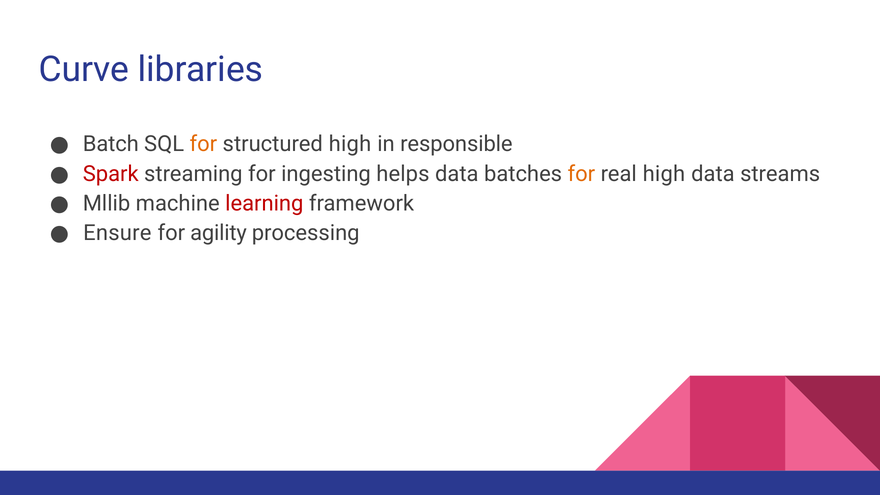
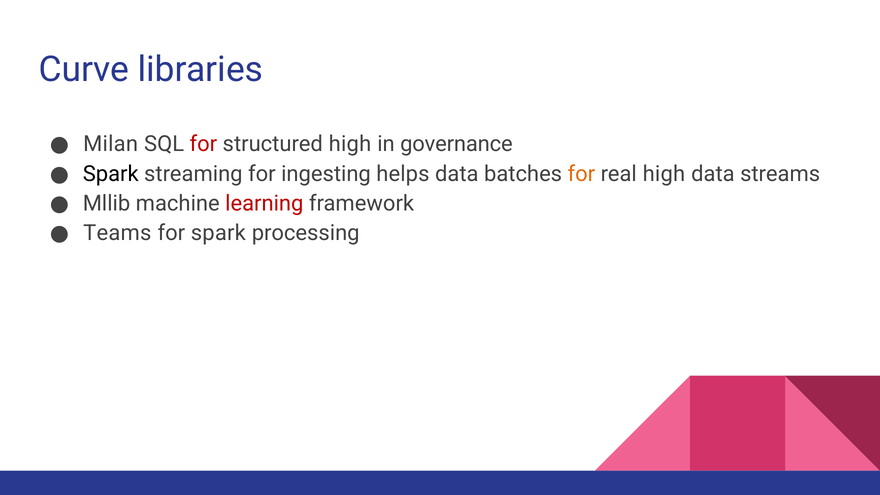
Batch: Batch -> Milan
for at (203, 144) colour: orange -> red
responsible: responsible -> governance
Spark at (111, 174) colour: red -> black
Ensure: Ensure -> Teams
for agility: agility -> spark
